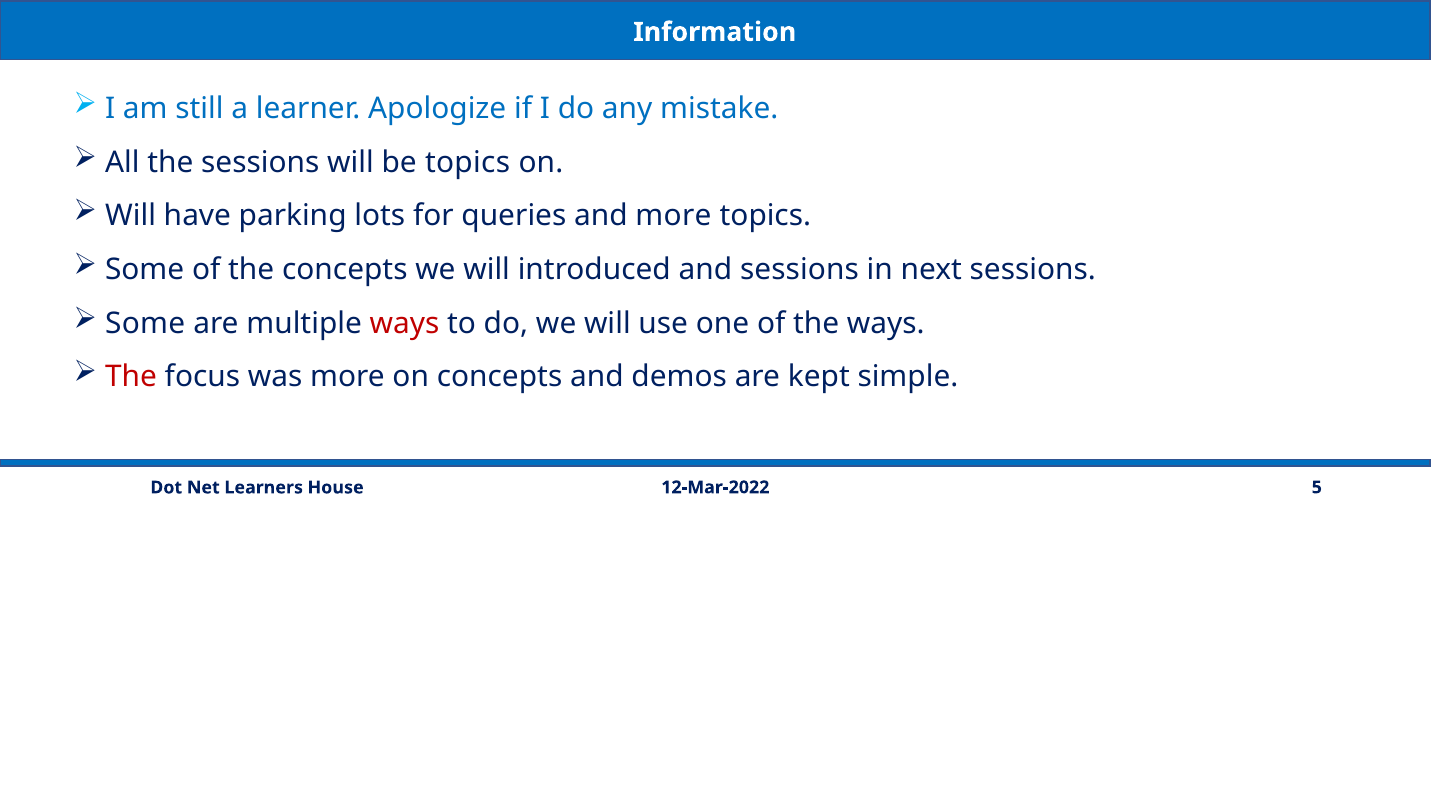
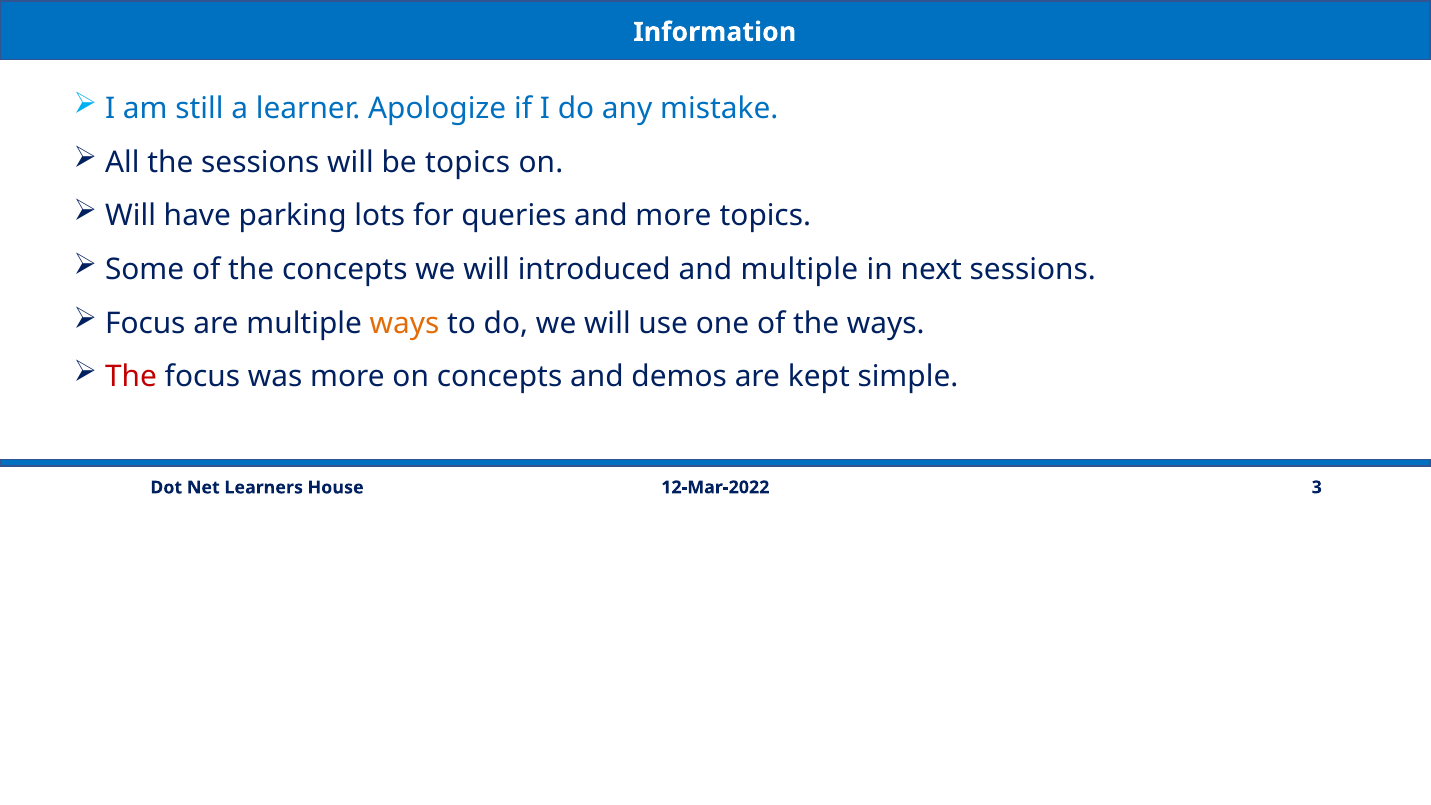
and sessions: sessions -> multiple
Some at (145, 323): Some -> Focus
ways at (405, 323) colour: red -> orange
5: 5 -> 3
